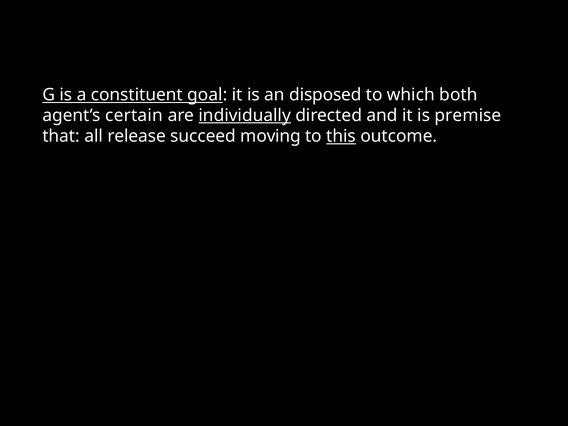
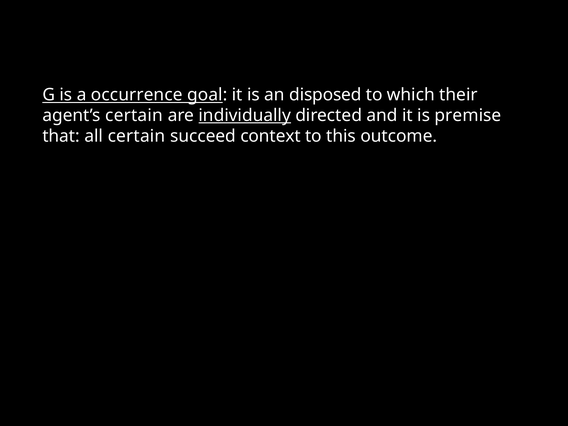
constituent: constituent -> occurrence
both: both -> their
all release: release -> certain
moving: moving -> context
this underline: present -> none
